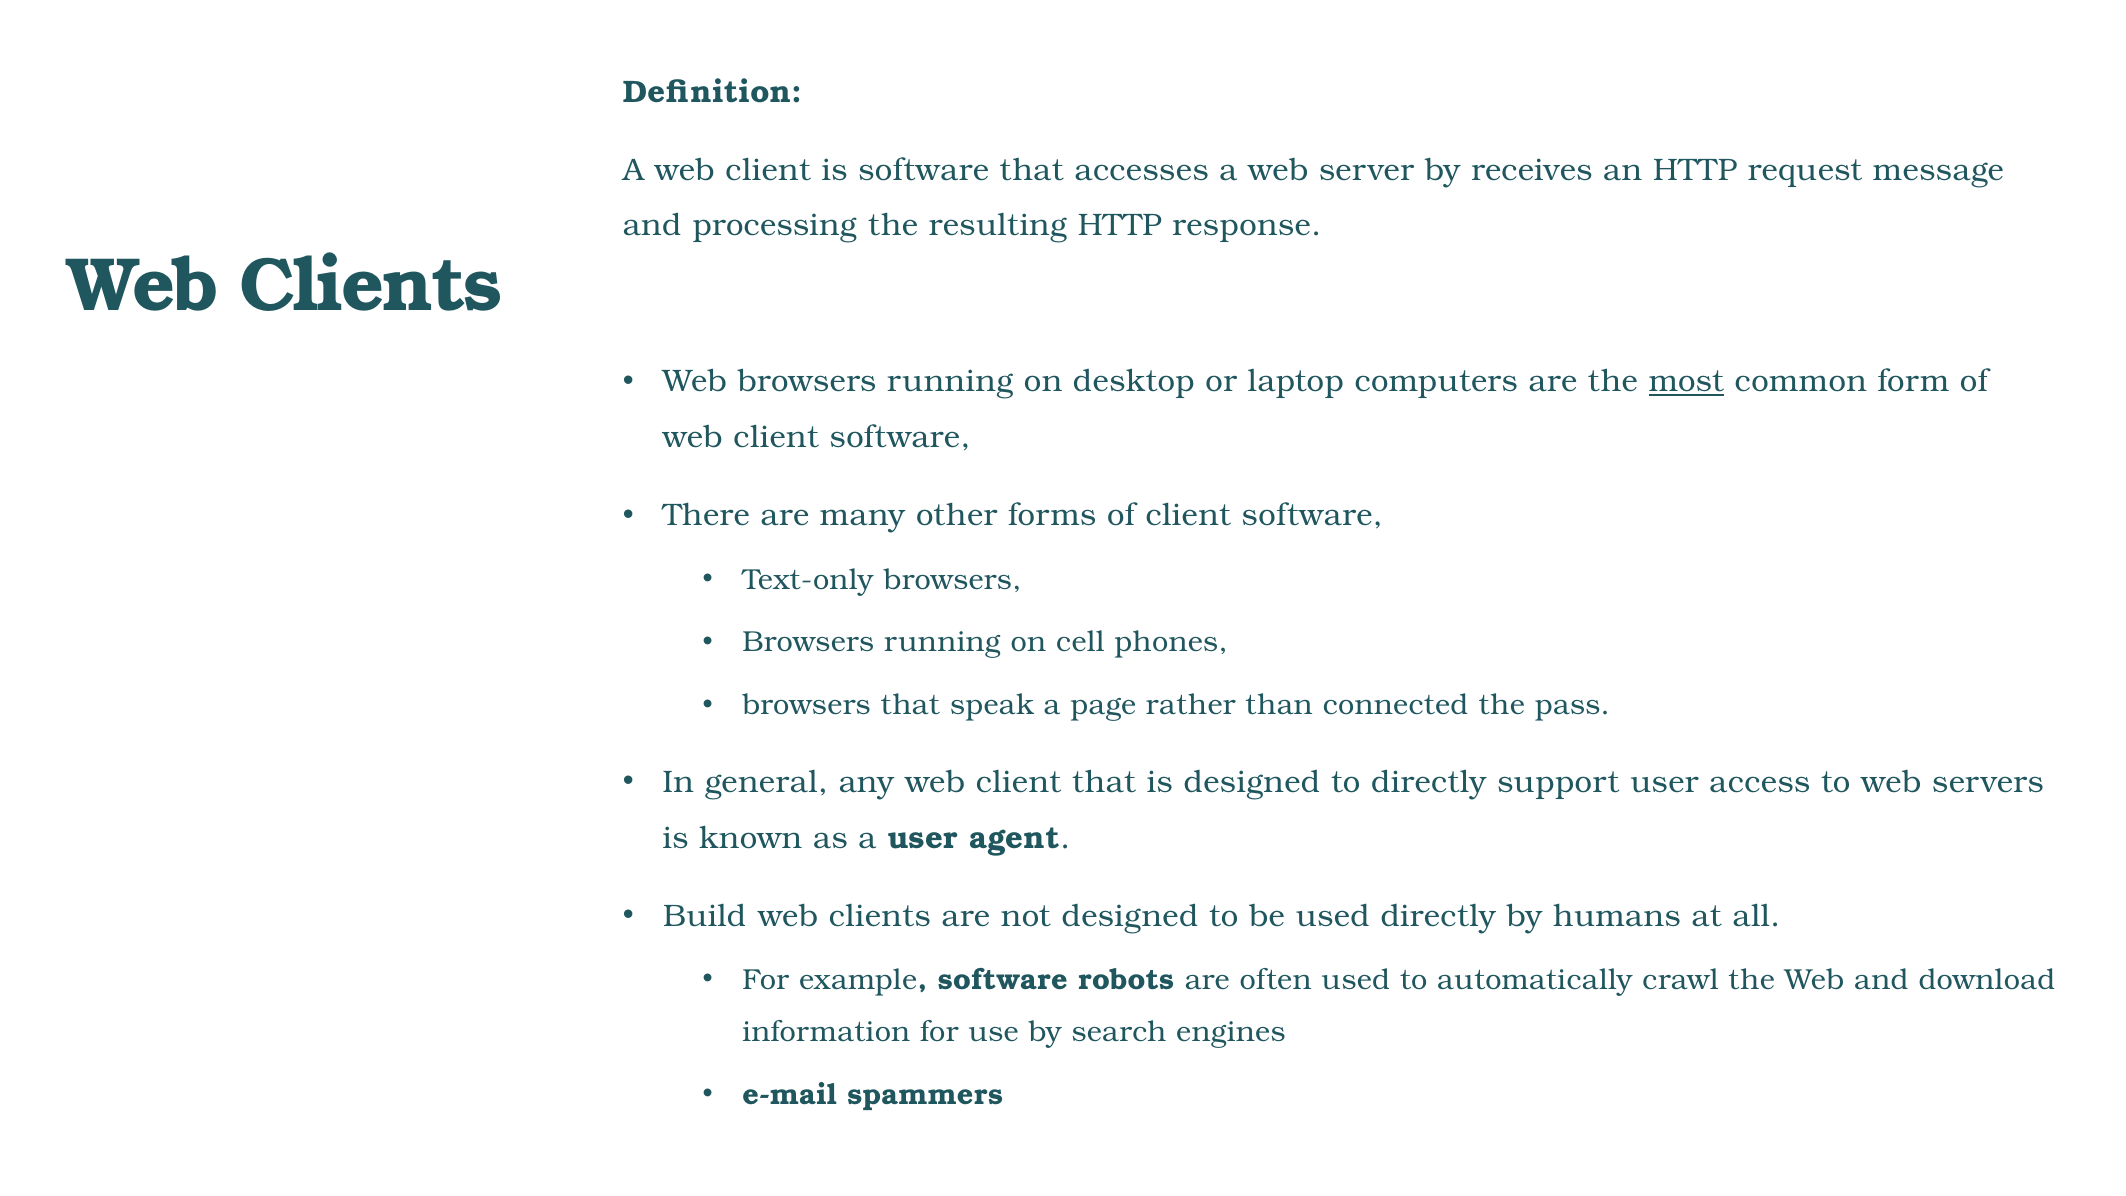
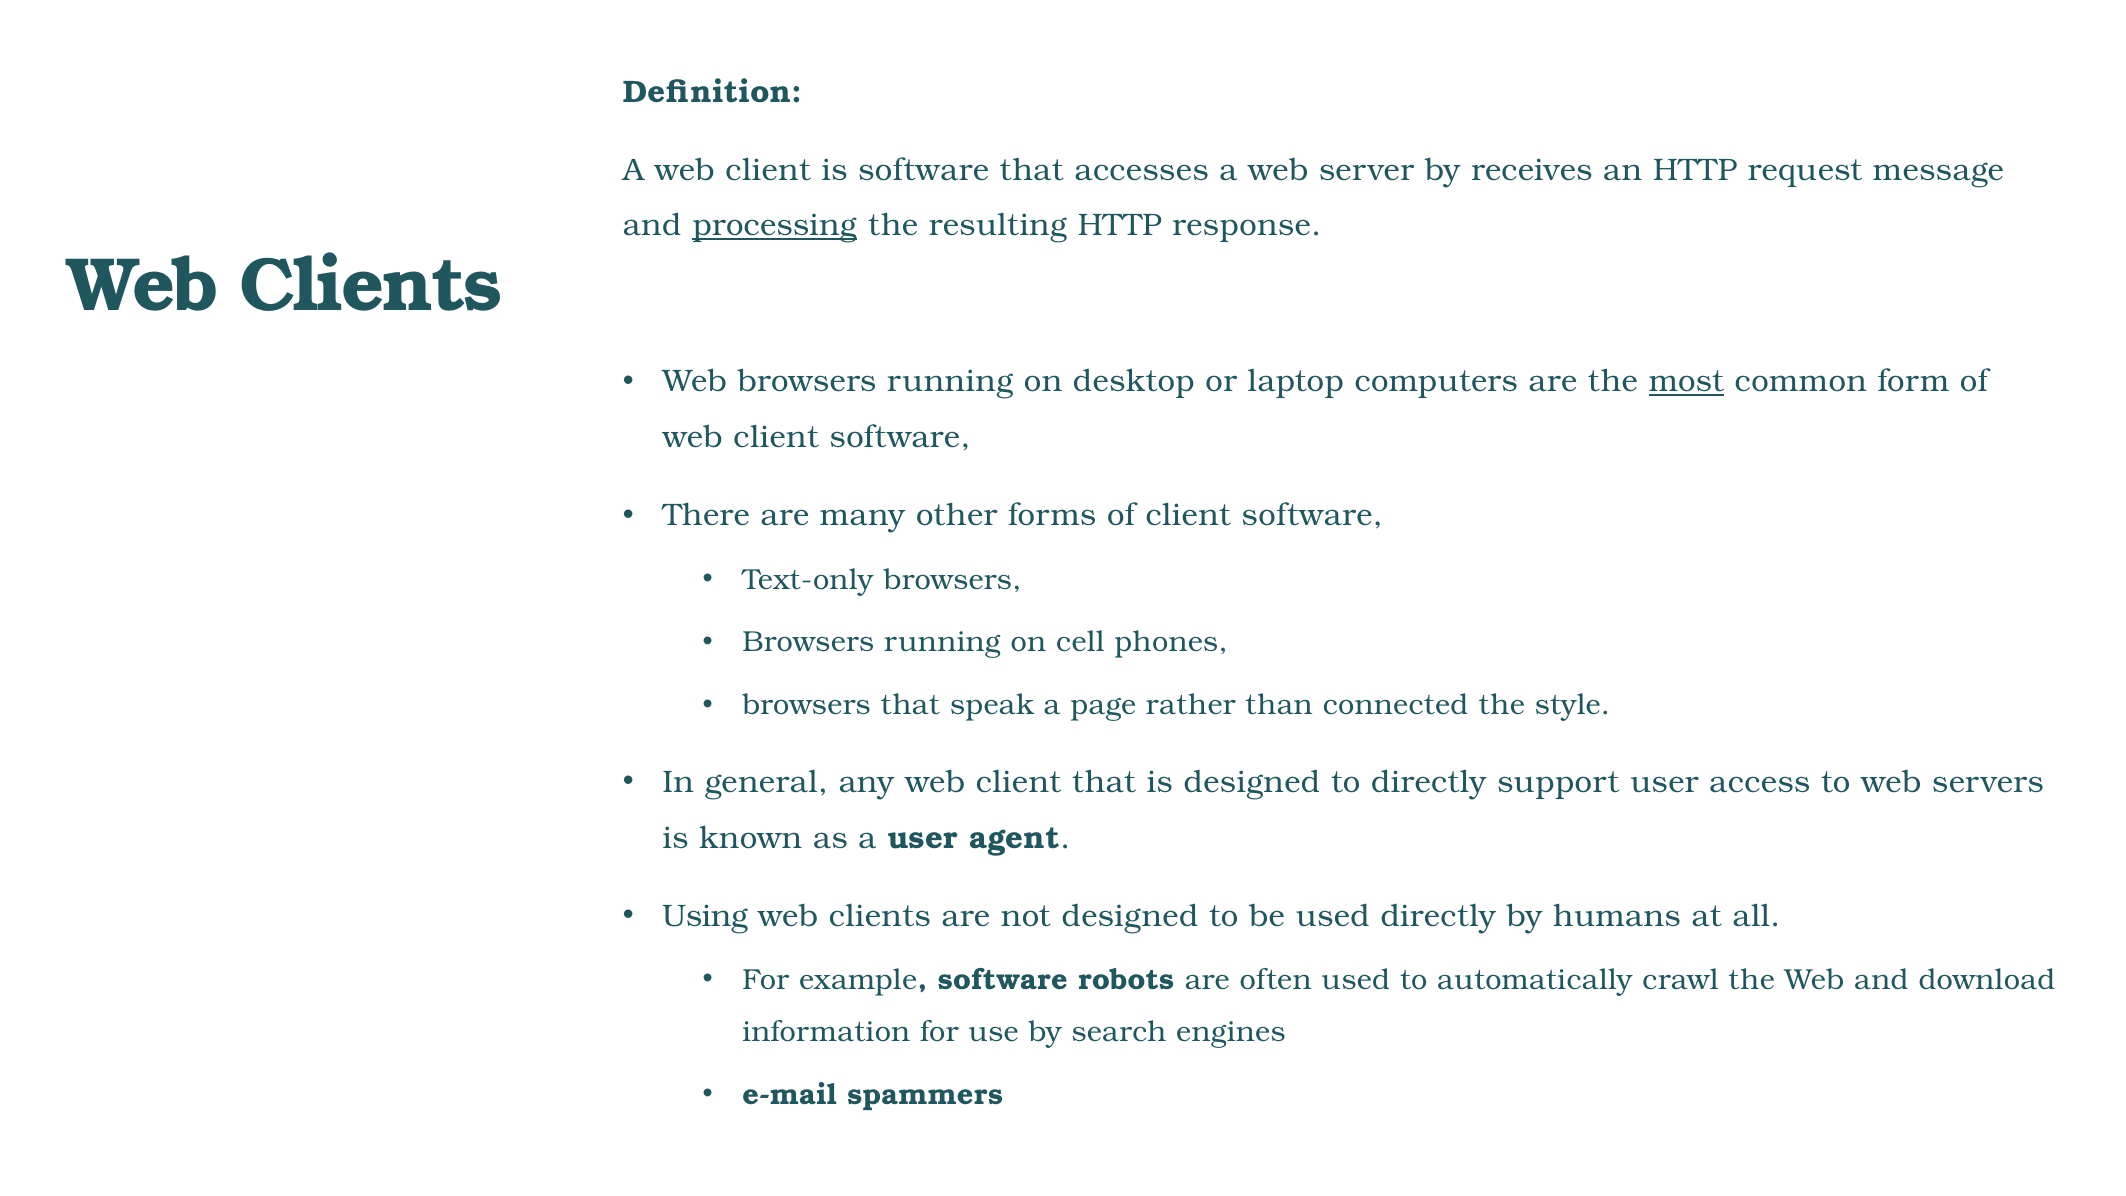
processing underline: none -> present
pass: pass -> style
Build: Build -> Using
